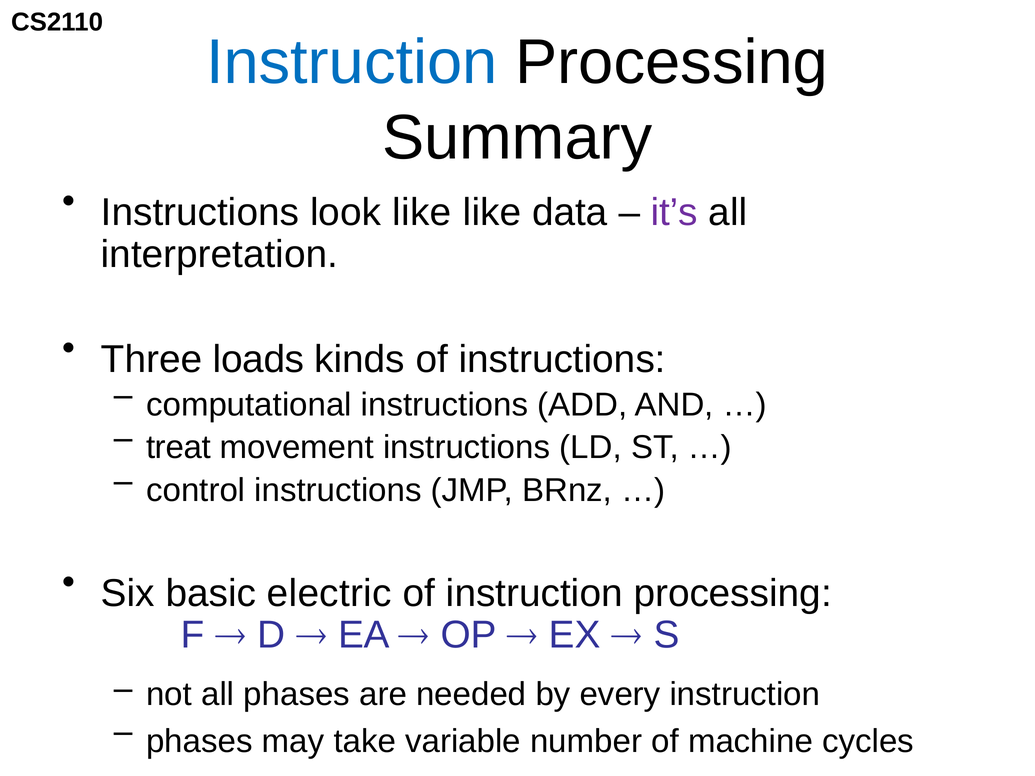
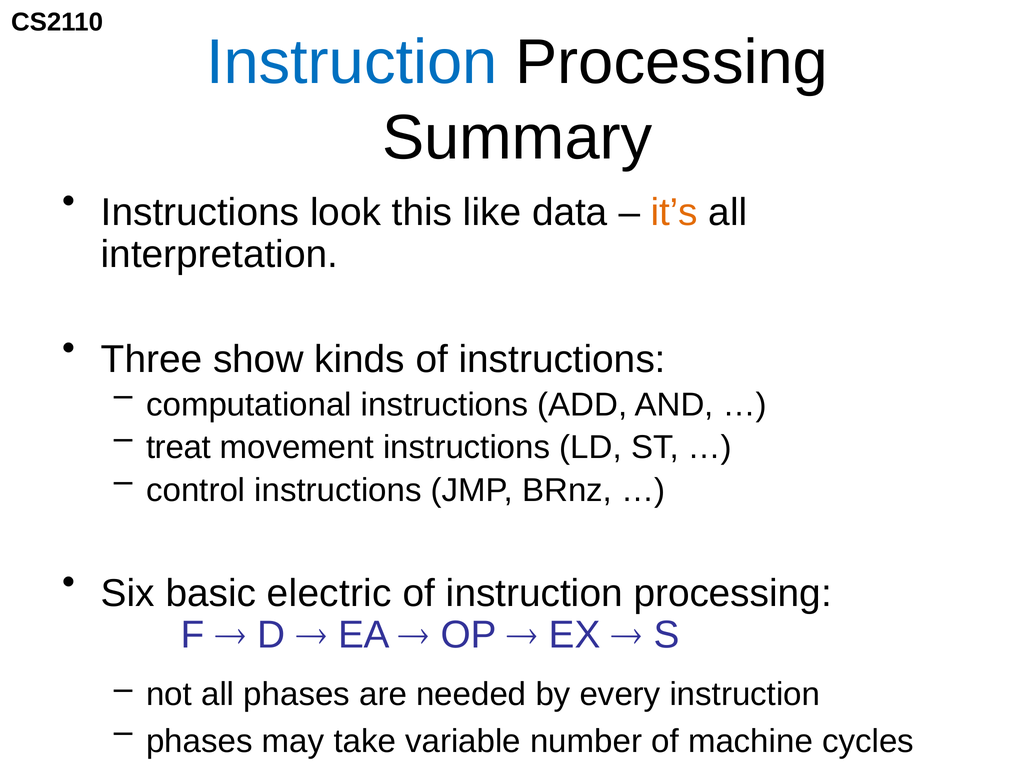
look like: like -> this
it’s colour: purple -> orange
loads: loads -> show
